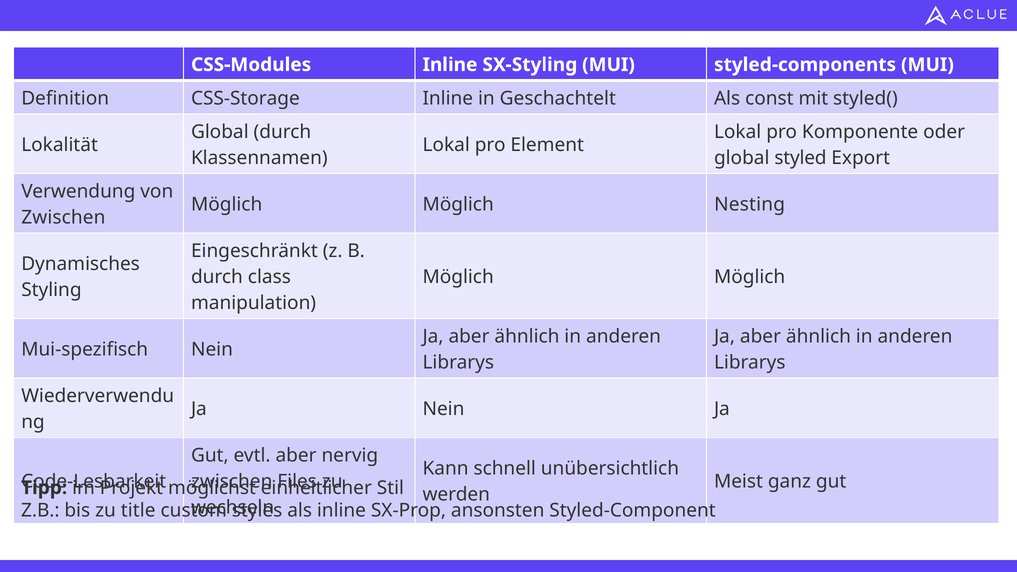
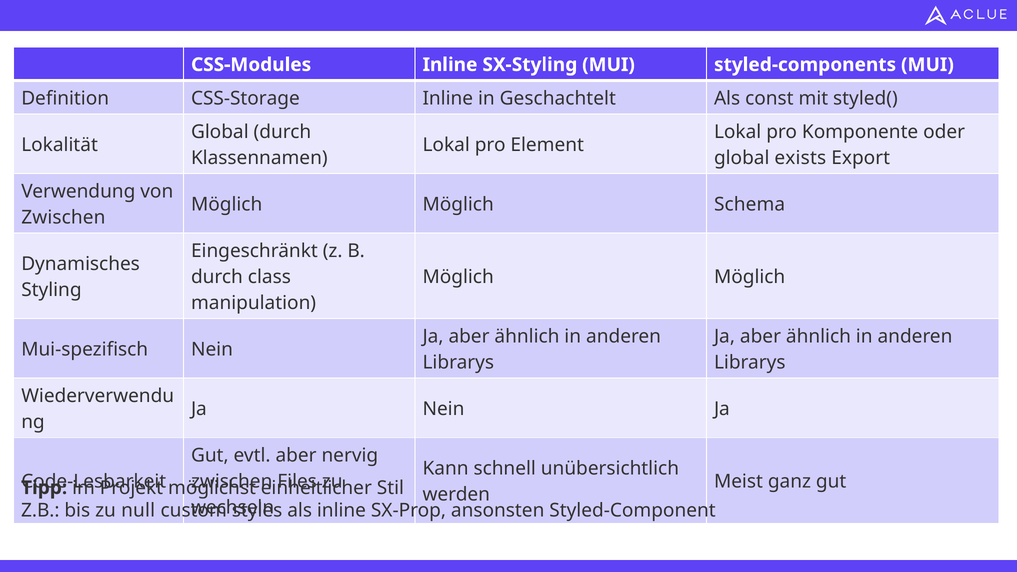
styled: styled -> exists
Nesting: Nesting -> Schema
title: title -> null
